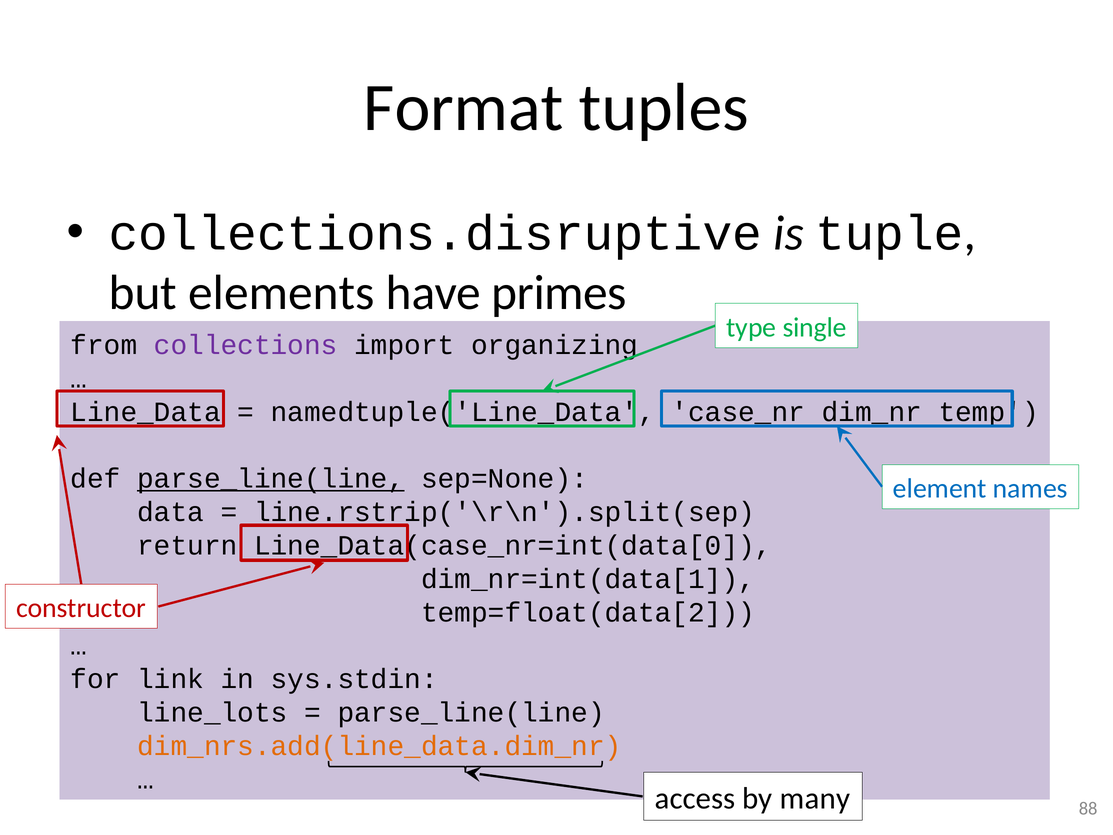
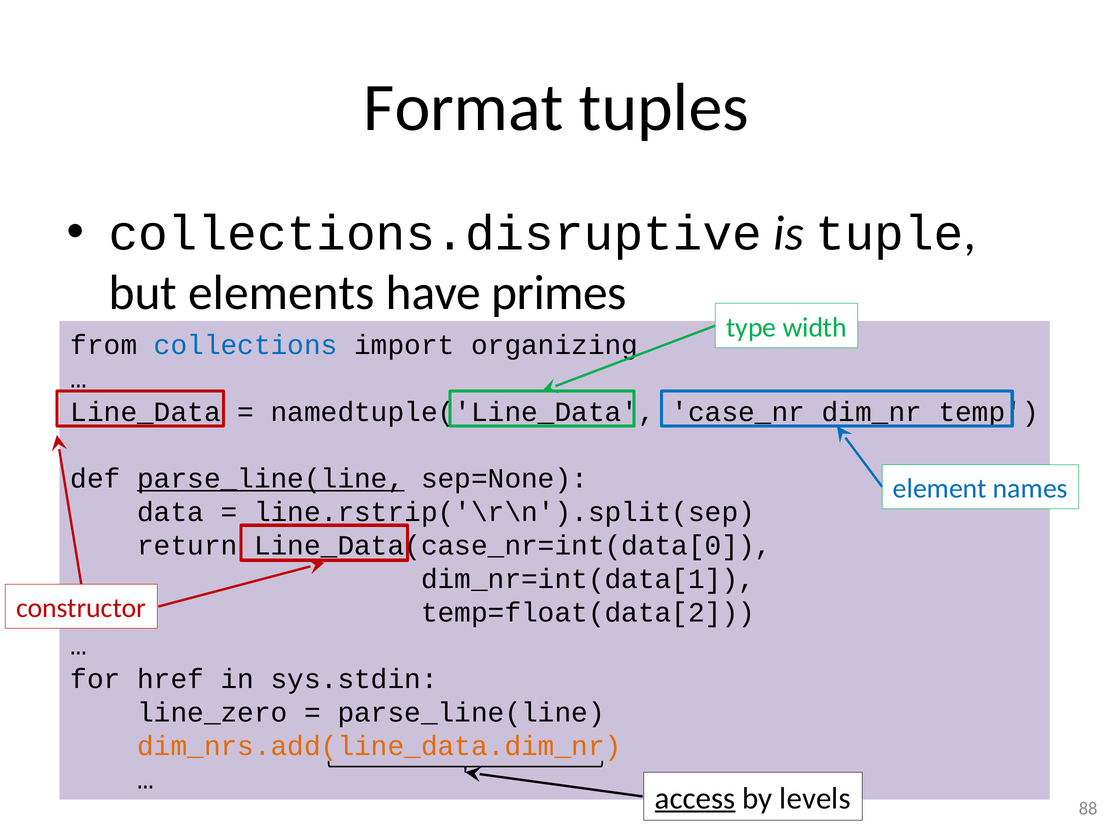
single: single -> width
collections colour: purple -> blue
link: link -> href
line_lots: line_lots -> line_zero
access underline: none -> present
many: many -> levels
